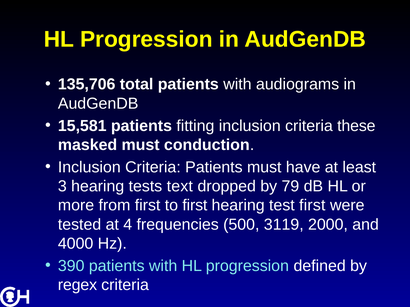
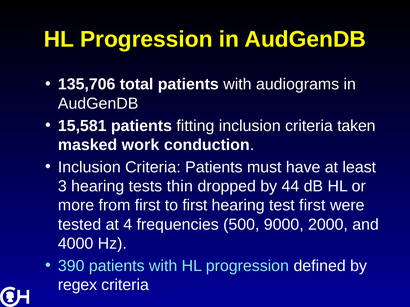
these: these -> taken
masked must: must -> work
text: text -> thin
79: 79 -> 44
3119: 3119 -> 9000
